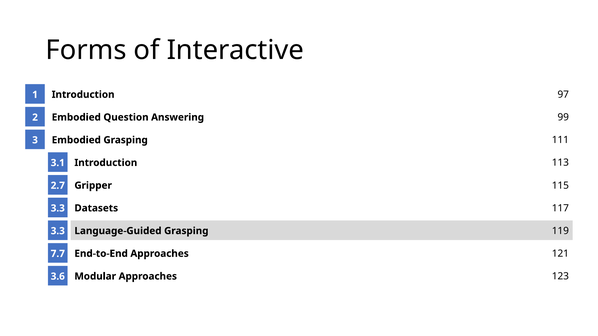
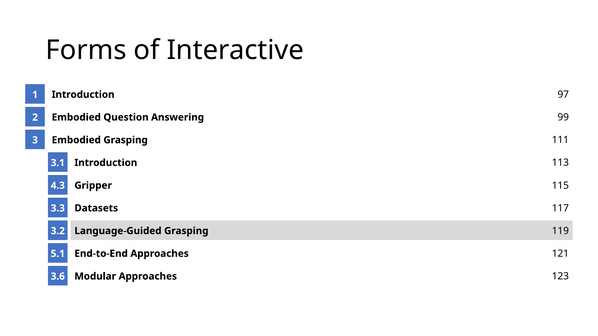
2.7: 2.7 -> 4.3
3.3 at (58, 231): 3.3 -> 3.2
7.7: 7.7 -> 5.1
